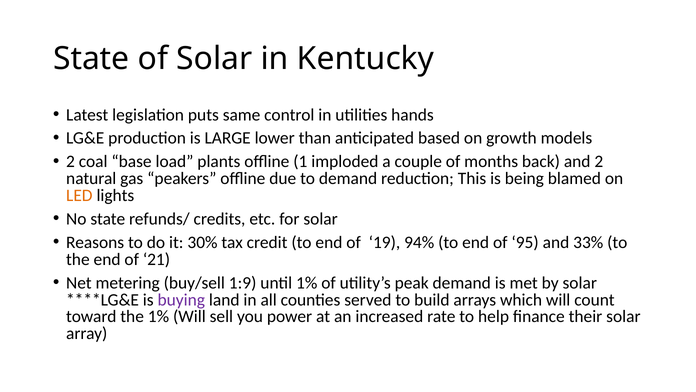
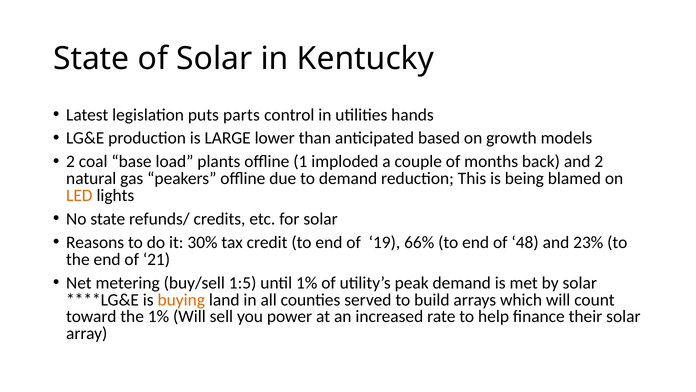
same: same -> parts
94%: 94% -> 66%
95: 95 -> 48
33%: 33% -> 23%
1:9: 1:9 -> 1:5
buying colour: purple -> orange
